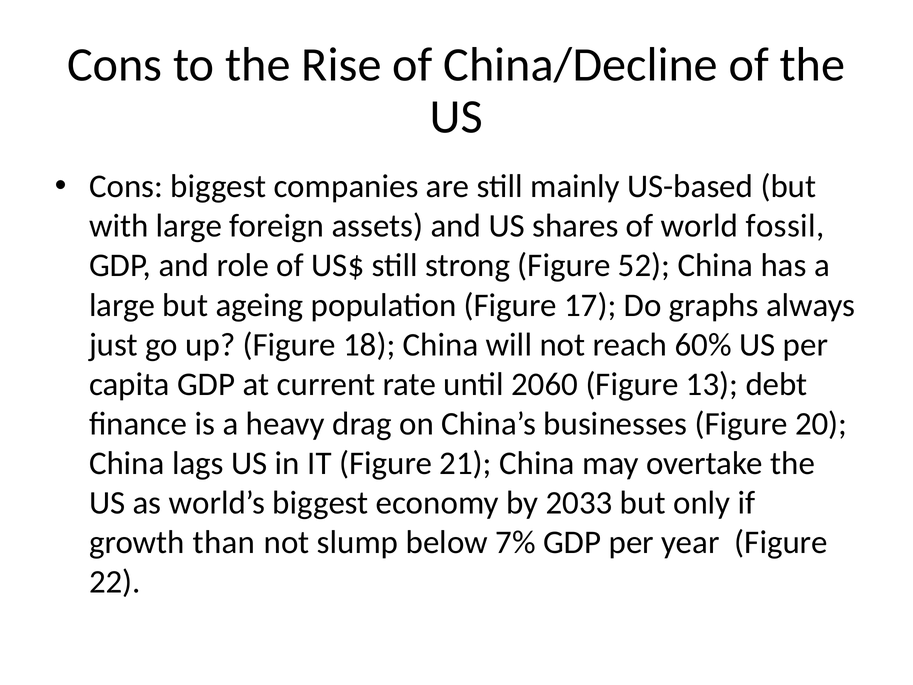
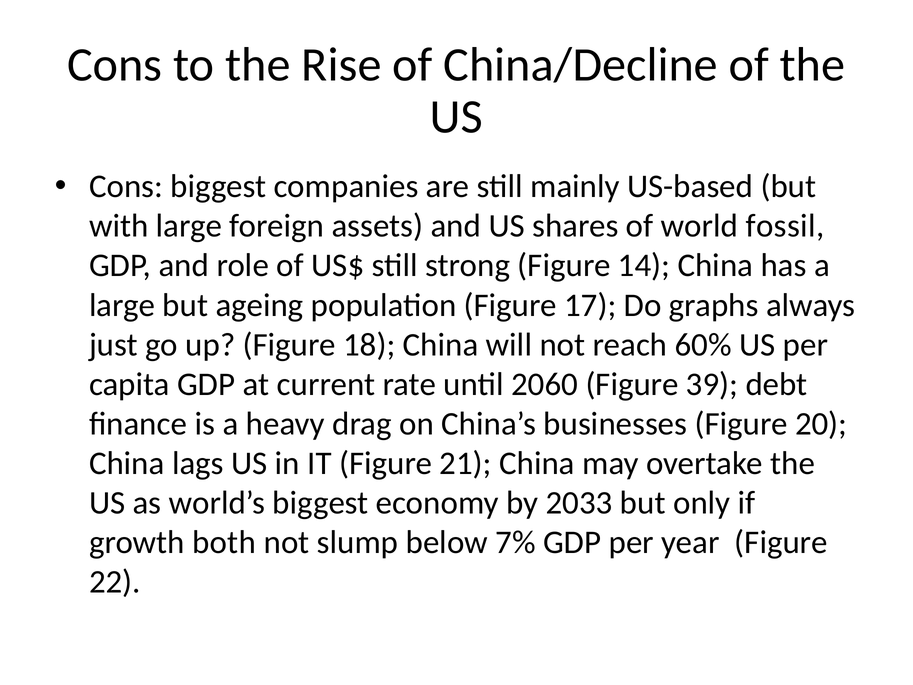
52: 52 -> 14
13: 13 -> 39
than: than -> both
